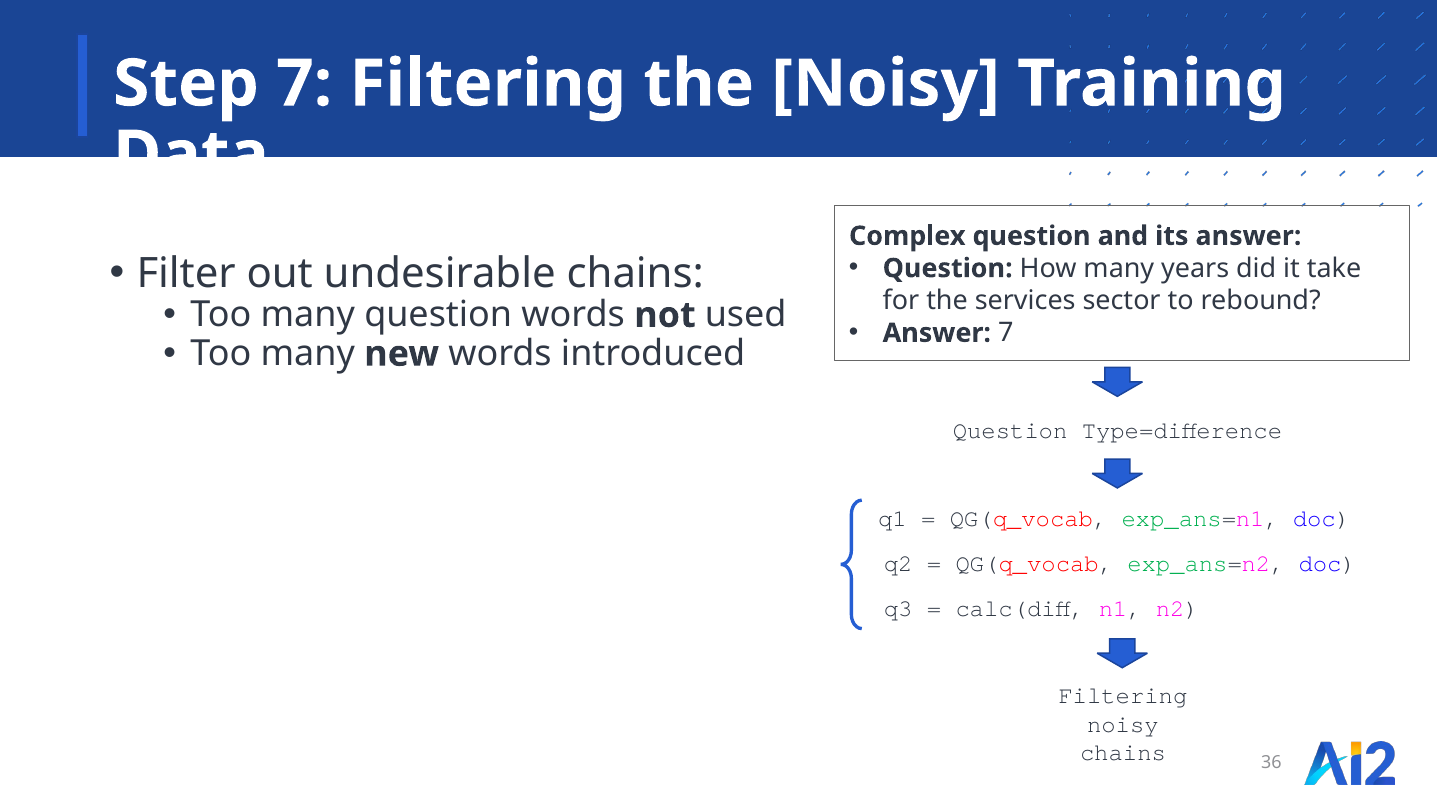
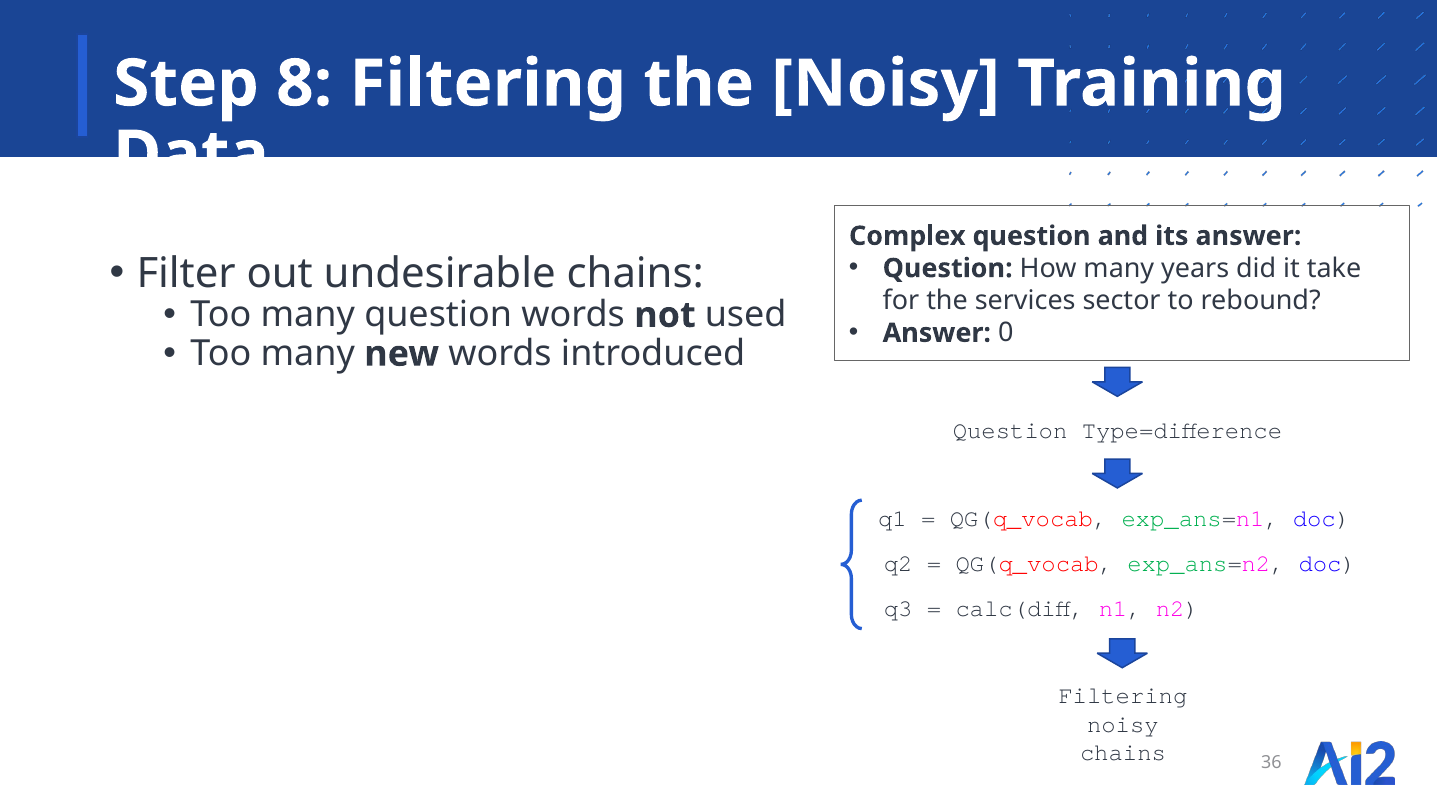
Step 7: 7 -> 8
Answer 7: 7 -> 0
